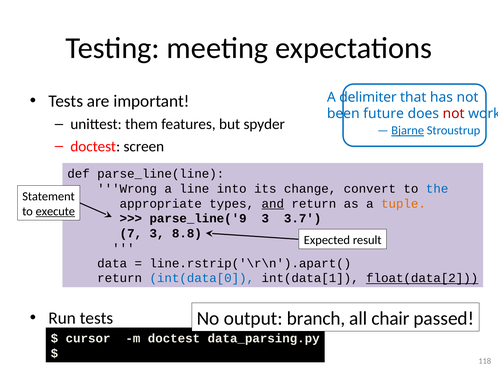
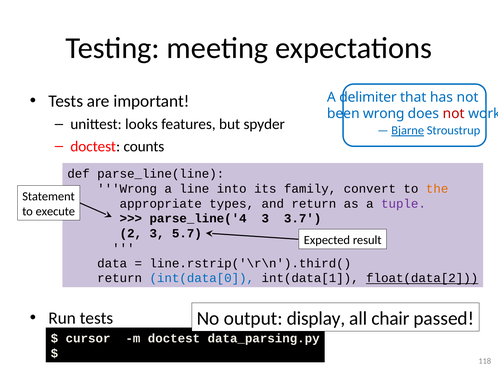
been future: future -> wrong
them: them -> looks
screen: screen -> counts
change: change -> family
the colour: blue -> orange
and underline: present -> none
tuple colour: orange -> purple
execute underline: present -> none
parse_line('9: parse_line('9 -> parse_line('4
7: 7 -> 2
8.8: 8.8 -> 5.7
line.rstrip('\r\n').apart(: line.rstrip('\r\n').apart( -> line.rstrip('\r\n').third(
branch: branch -> display
